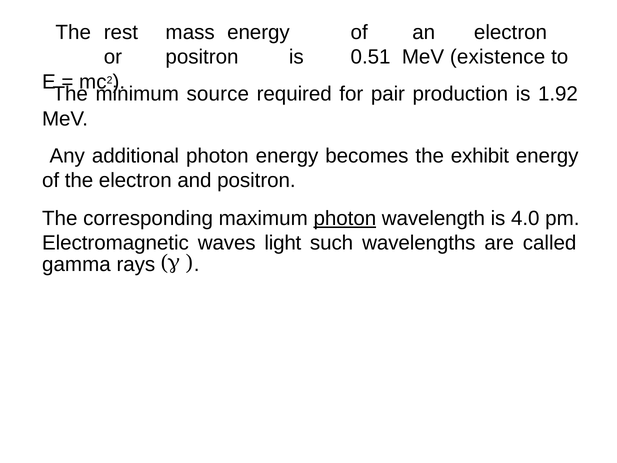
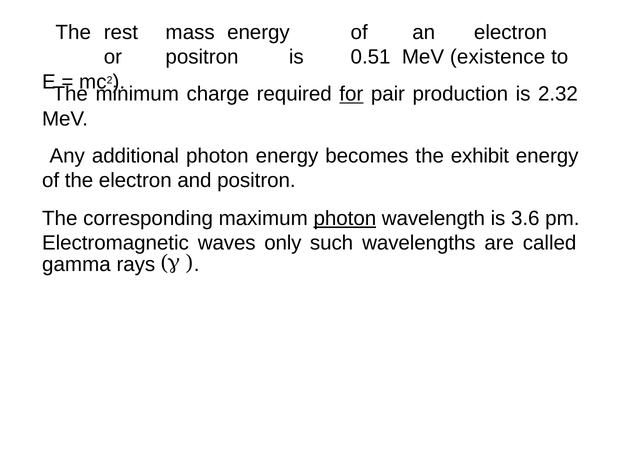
source: source -> charge
for underline: none -> present
1.92: 1.92 -> 2.32
4.0: 4.0 -> 3.6
light: light -> only
